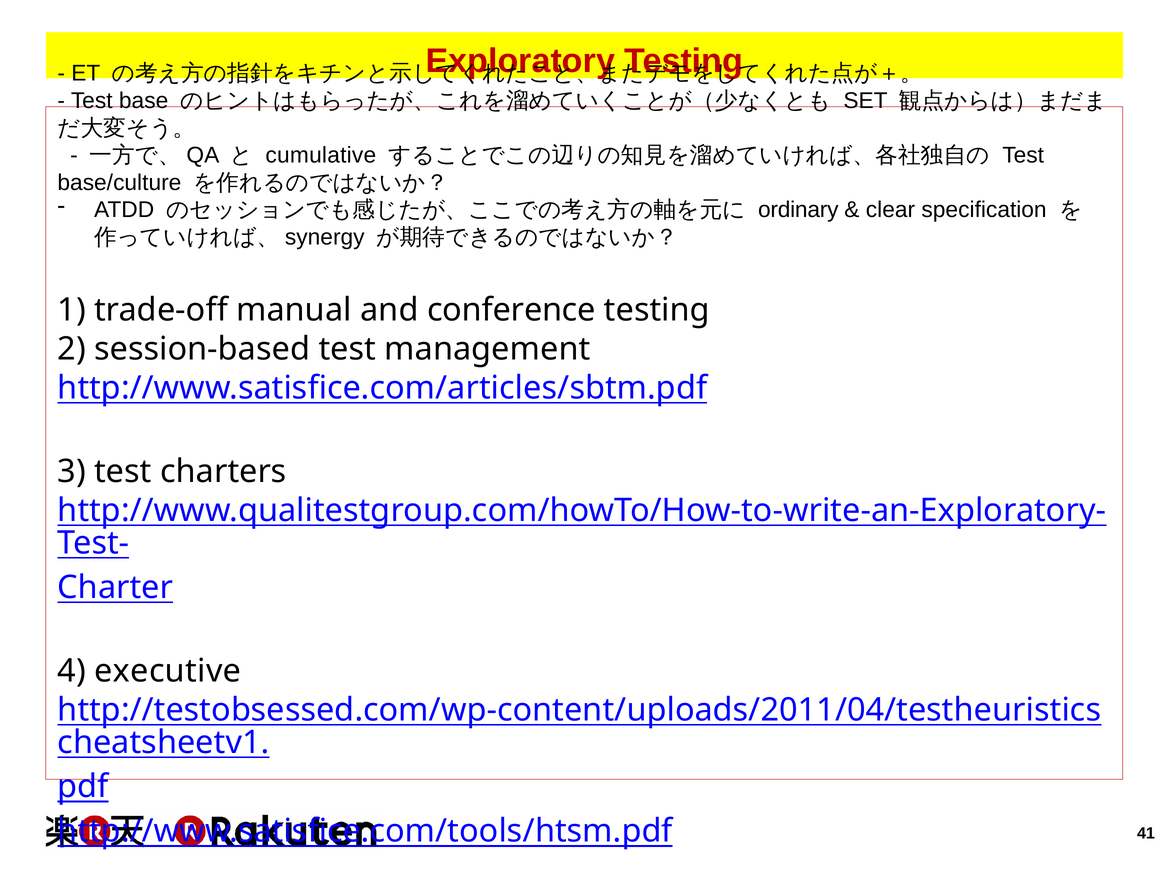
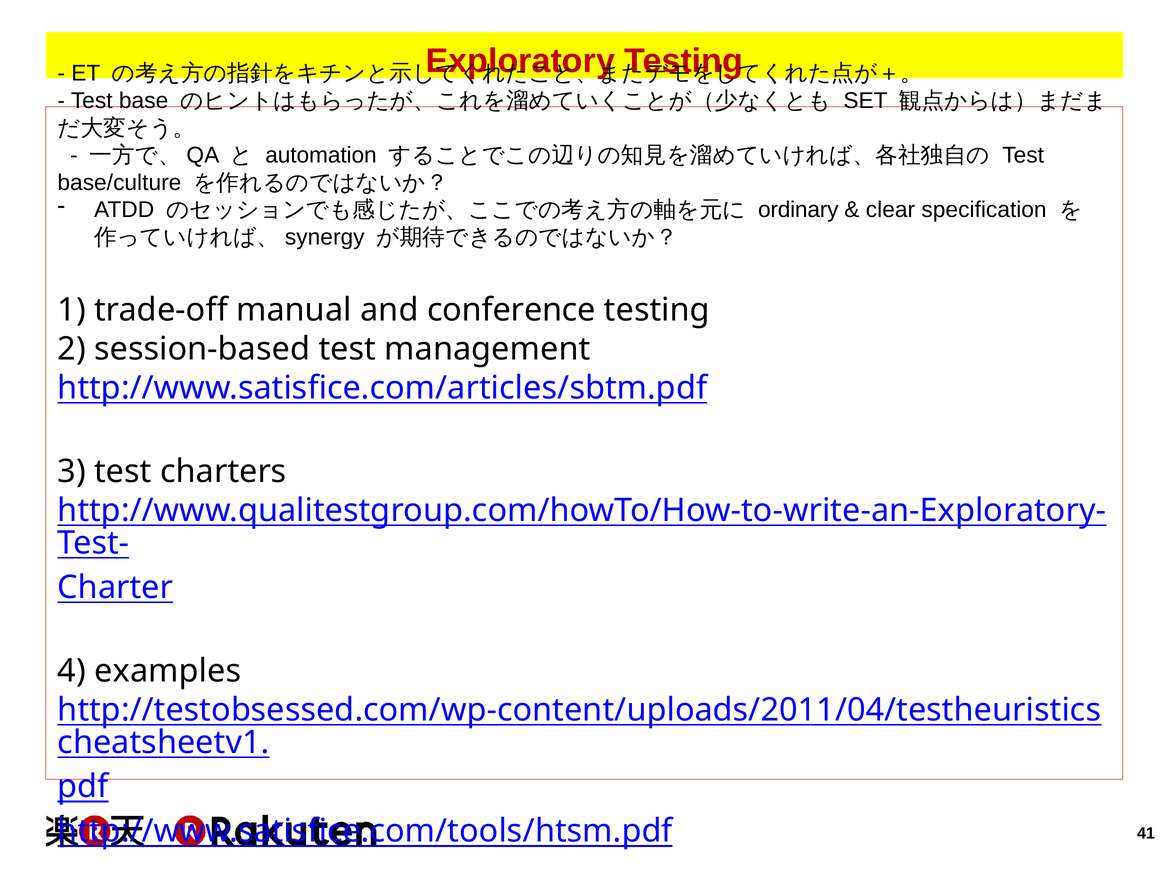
cumulative: cumulative -> automation
executive: executive -> examples
